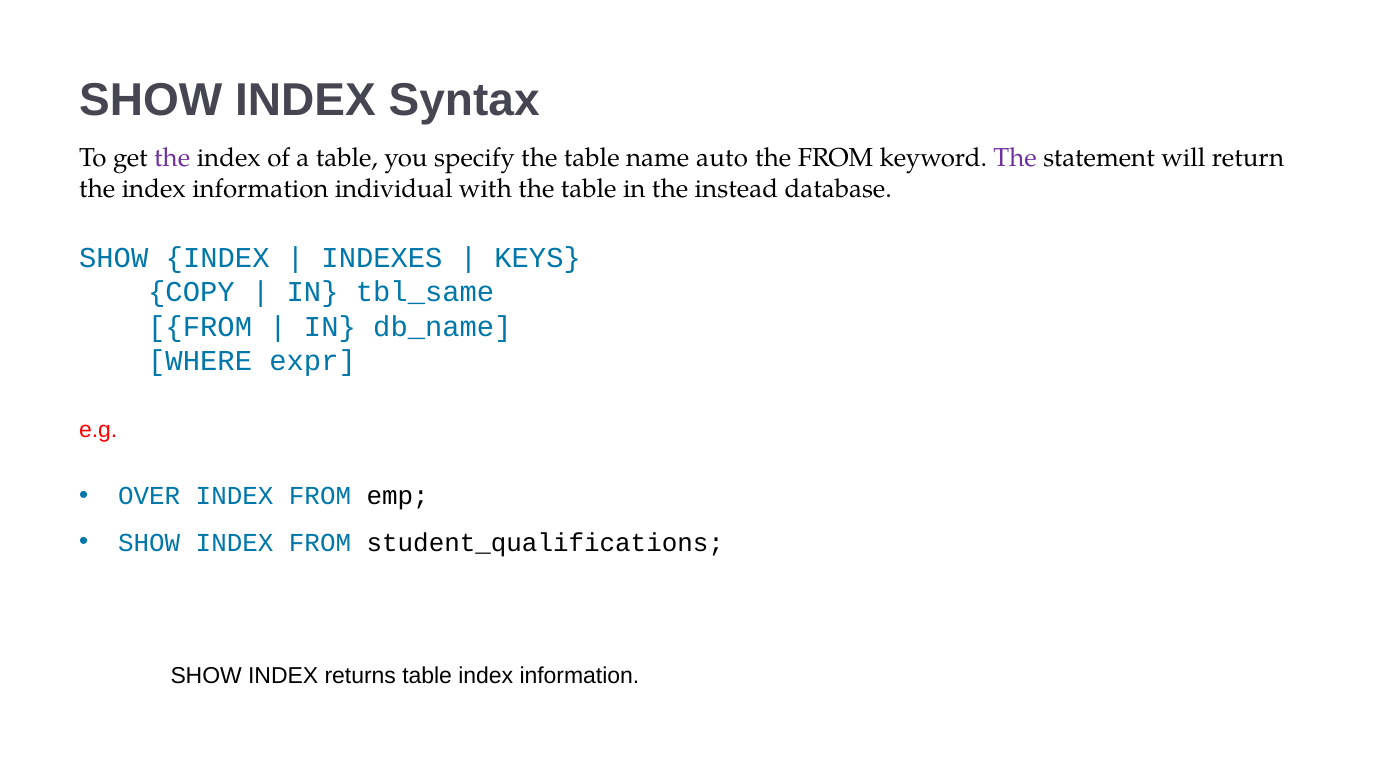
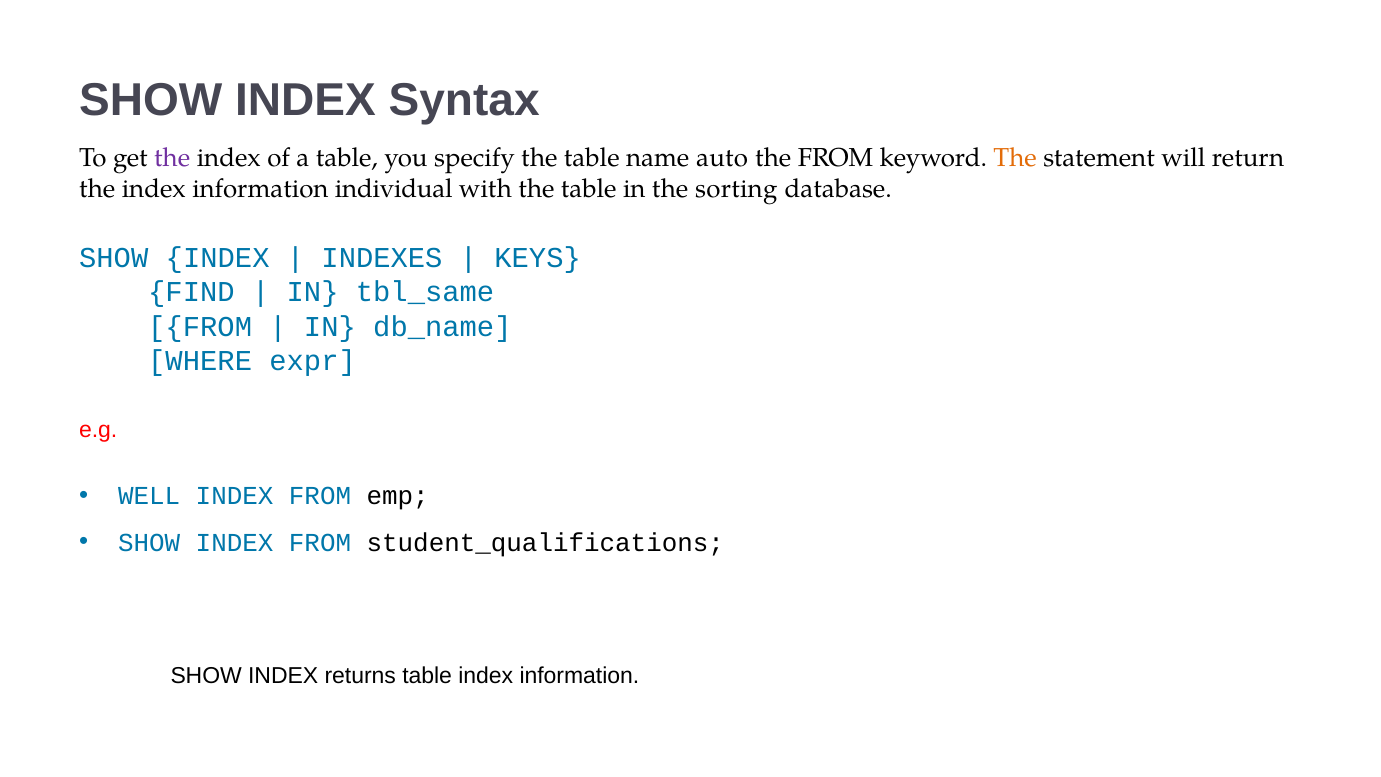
The at (1015, 158) colour: purple -> orange
instead: instead -> sorting
COPY: COPY -> FIND
OVER: OVER -> WELL
